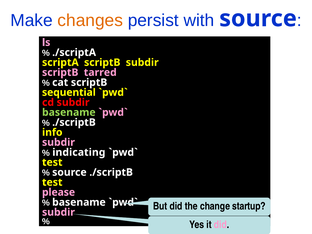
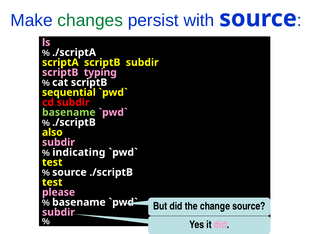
changes colour: orange -> green
tarred: tarred -> typing
info: info -> also
change startup: startup -> source
